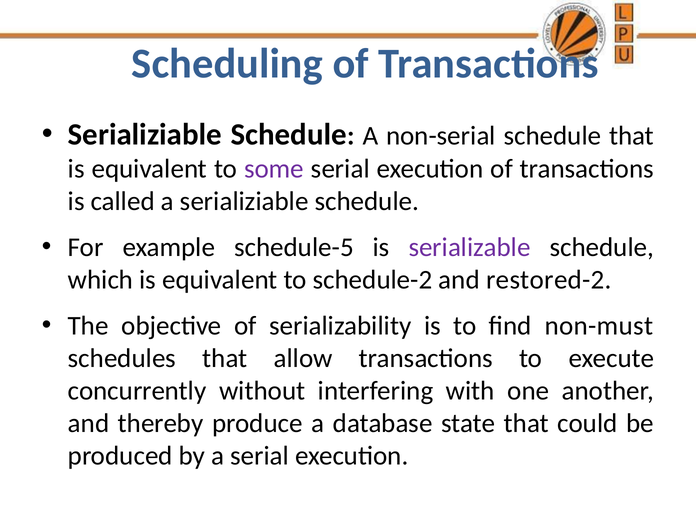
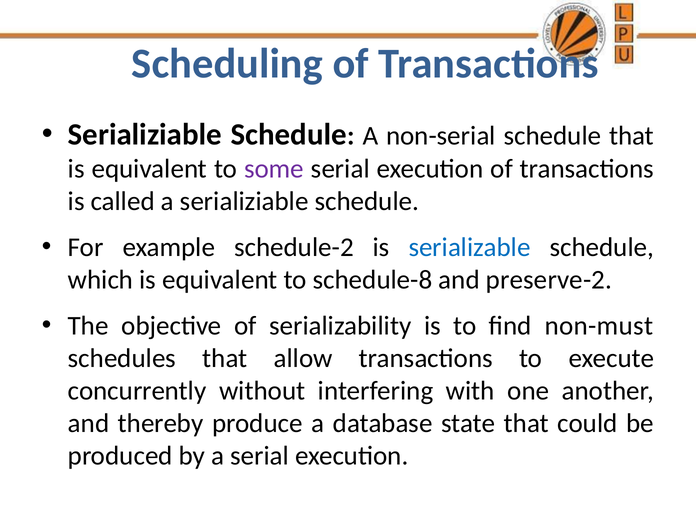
schedule-5: schedule-5 -> schedule-2
serializable colour: purple -> blue
schedule-2: schedule-2 -> schedule-8
restored-2: restored-2 -> preserve-2
